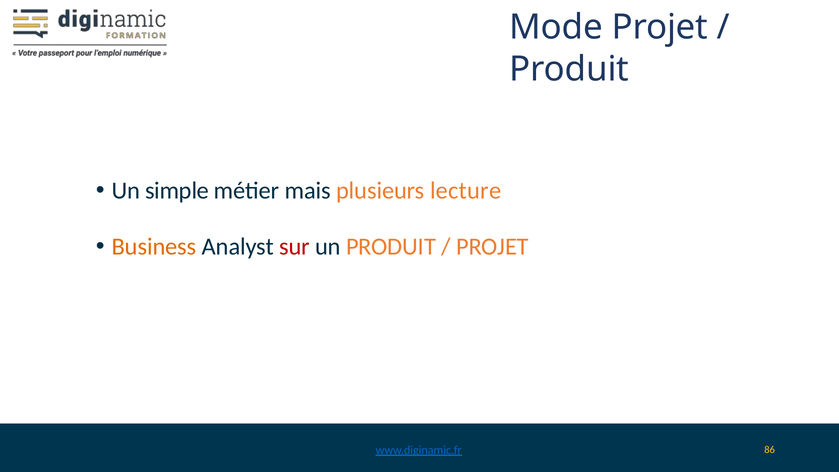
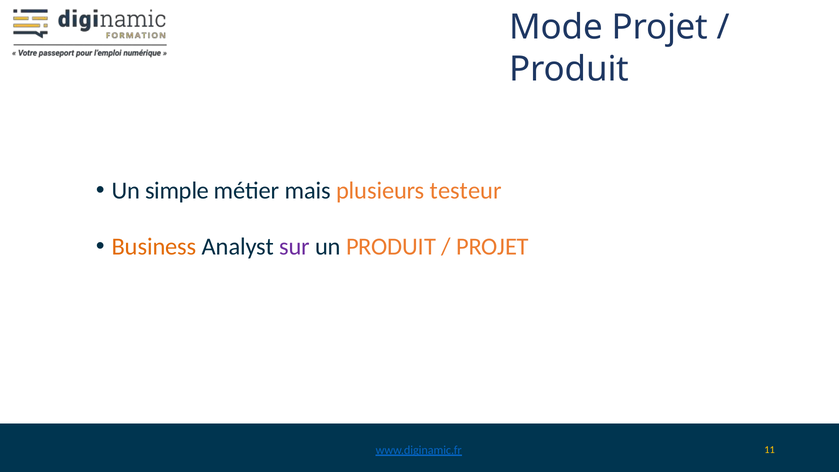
lecture: lecture -> testeur
sur colour: red -> purple
86: 86 -> 11
